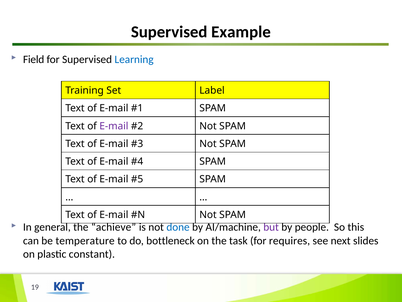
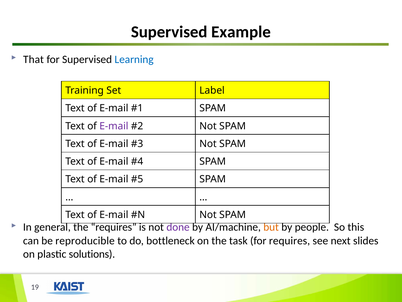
Field: Field -> That
the achieve: achieve -> requires
done colour: blue -> purple
but colour: purple -> orange
temperature: temperature -> reproducible
constant: constant -> solutions
